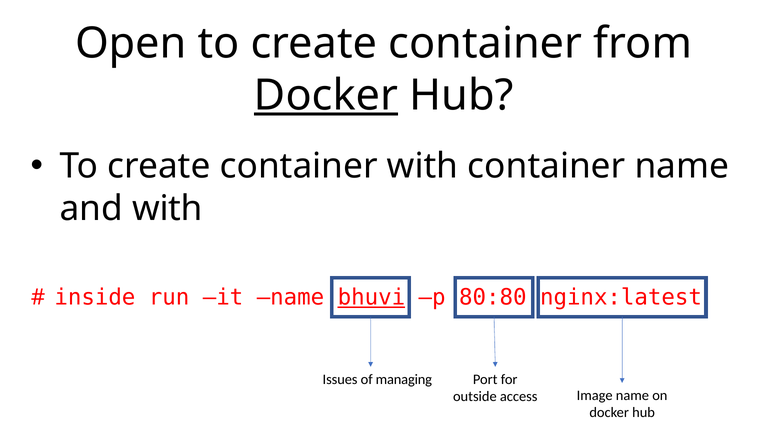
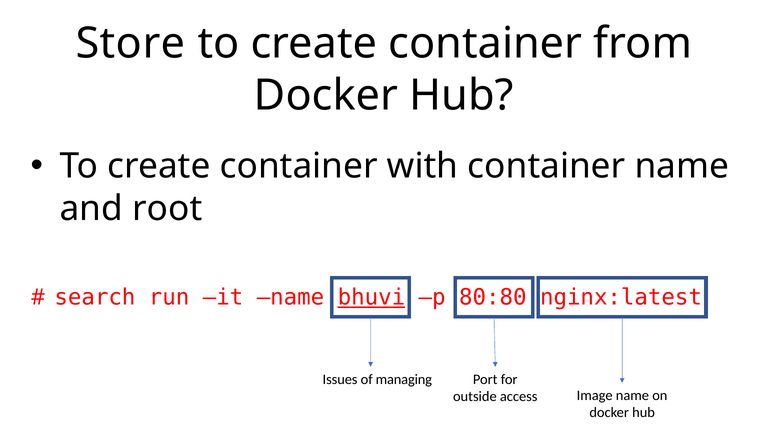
Open: Open -> Store
Docker at (326, 95) underline: present -> none
and with: with -> root
inside: inside -> search
